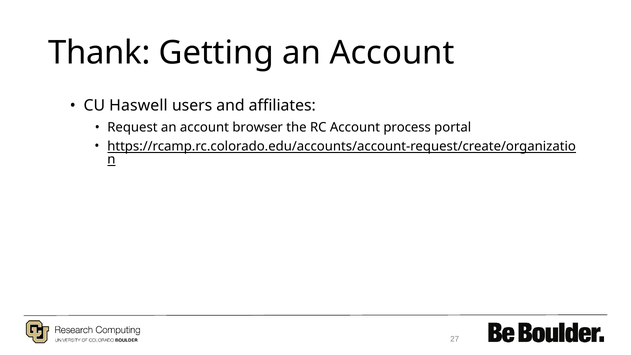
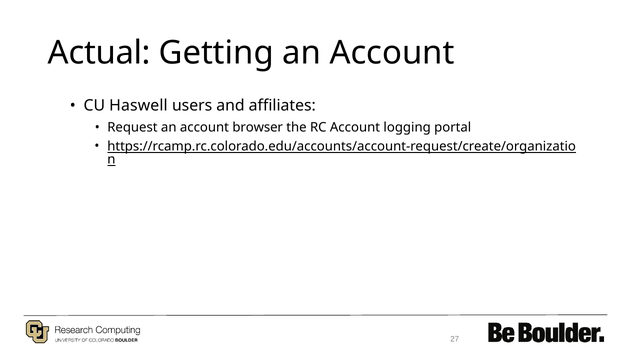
Thank: Thank -> Actual
process: process -> logging
